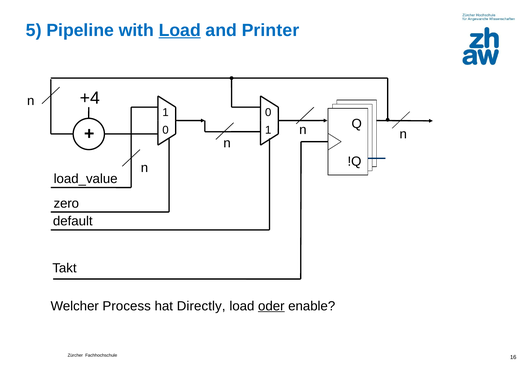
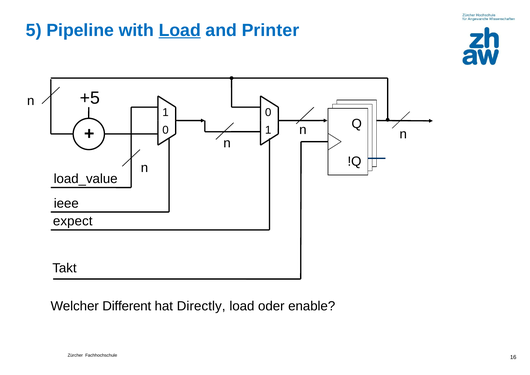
+4: +4 -> +5
zero: zero -> ieee
default: default -> expect
Process: Process -> Different
oder underline: present -> none
